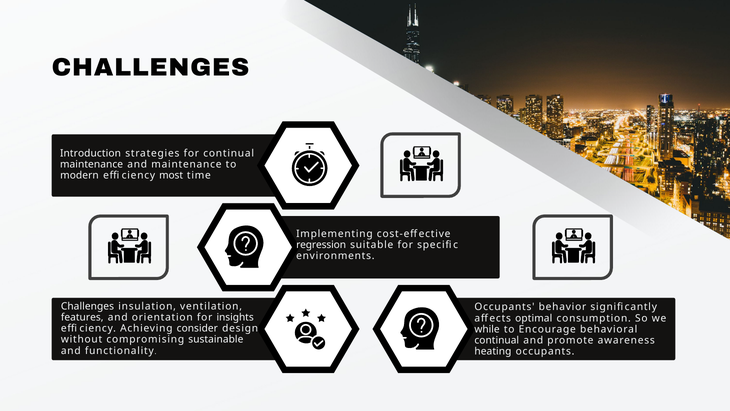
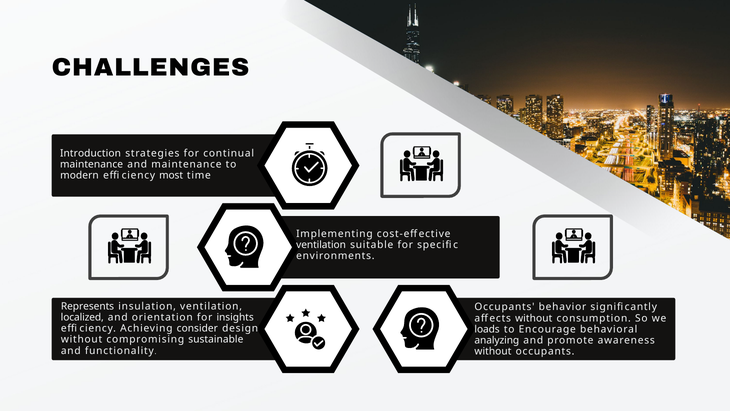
regression at (321, 245): regression -> ventilation
Challenges at (87, 306): Challenges -> Represents
features: features -> localized
affects optimal: optimal -> without
while: while -> loads
continual at (497, 340): continual -> analyzing
heating at (493, 351): heating -> without
